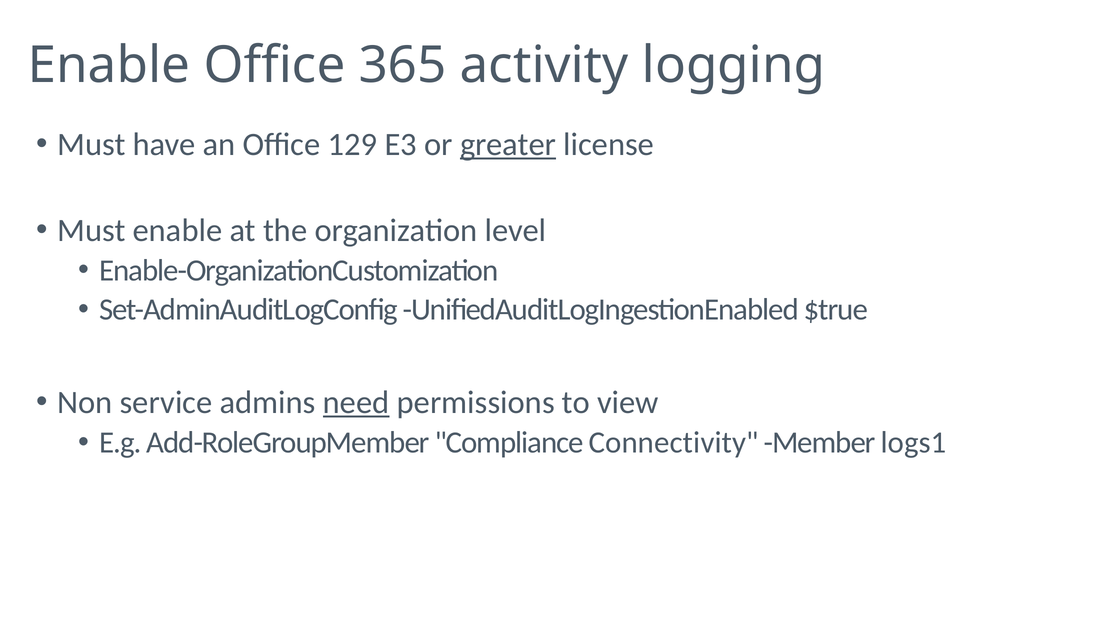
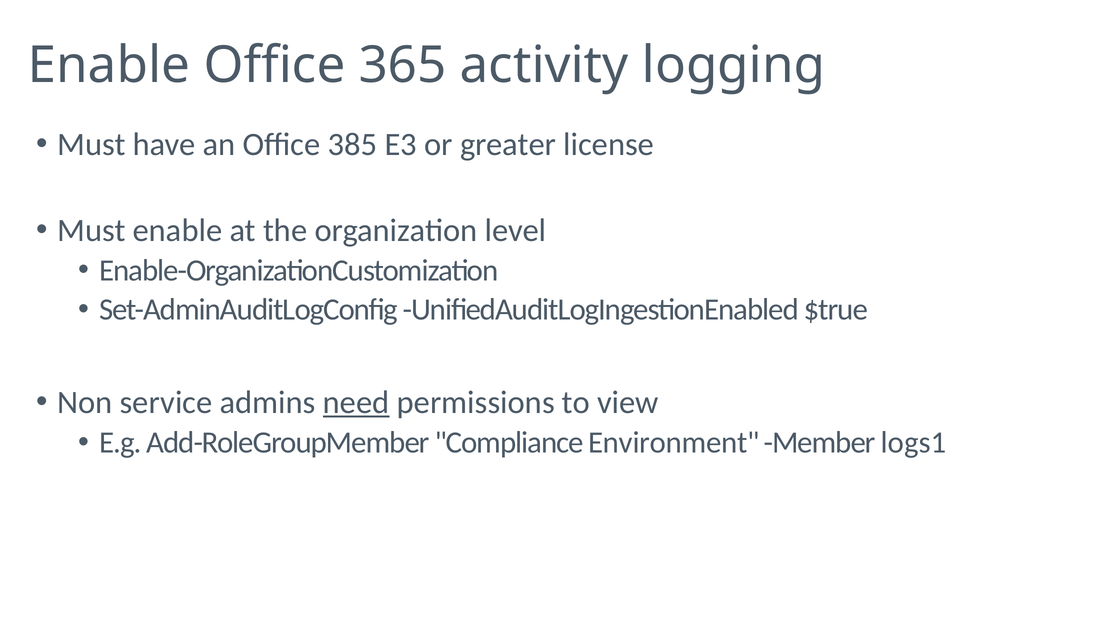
129: 129 -> 385
greater underline: present -> none
Connectivity: Connectivity -> Environment
